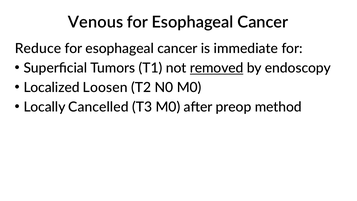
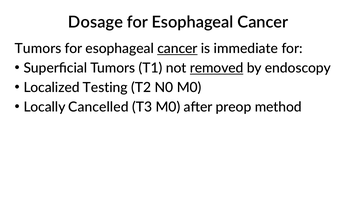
Venous: Venous -> Dosage
Reduce at (38, 49): Reduce -> Tumors
cancer at (177, 49) underline: none -> present
Loosen: Loosen -> Testing
